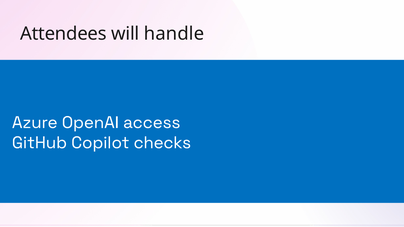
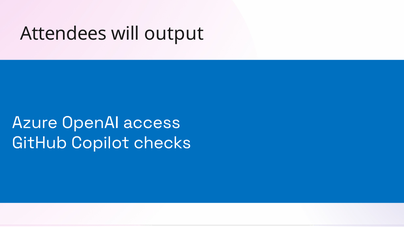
handle: handle -> output
